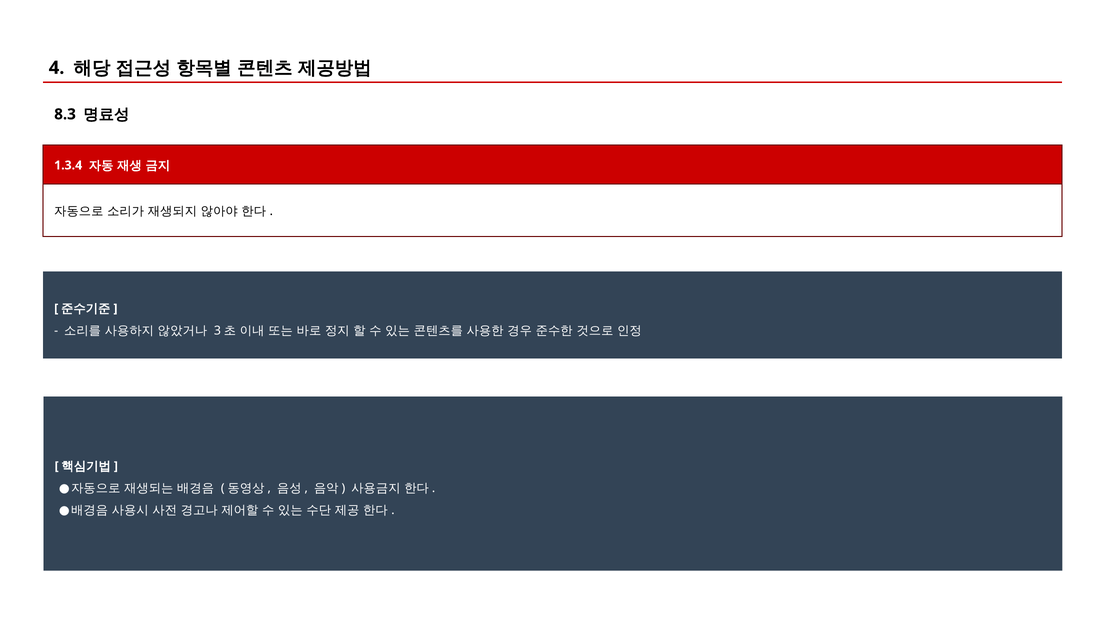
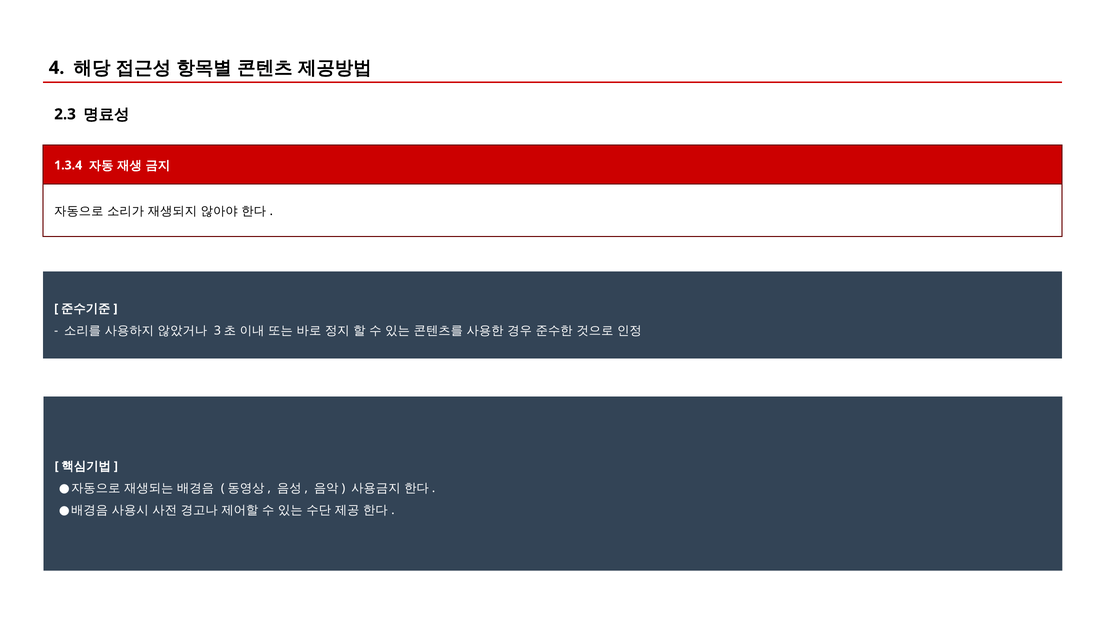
8.3: 8.3 -> 2.3
